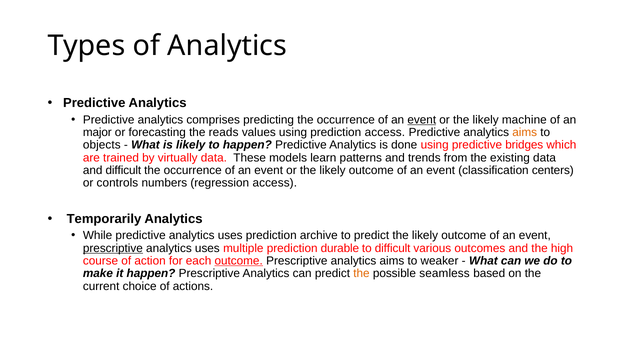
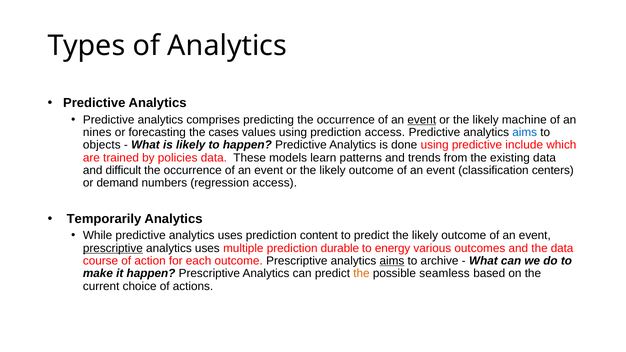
major: major -> nines
reads: reads -> cases
aims at (525, 132) colour: orange -> blue
bridges: bridges -> include
virtually: virtually -> policies
controls: controls -> demand
archive: archive -> content
to difﬁcult: difﬁcult -> energy
the high: high -> data
outcome at (239, 261) underline: present -> none
aims at (392, 261) underline: none -> present
weaker: weaker -> archive
